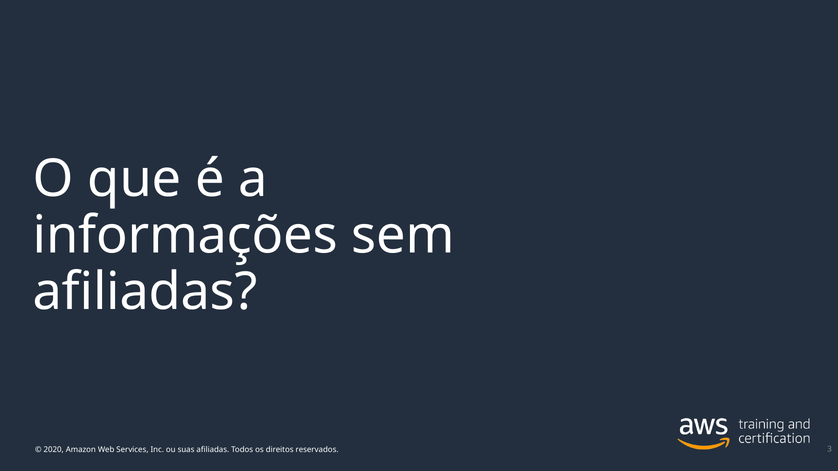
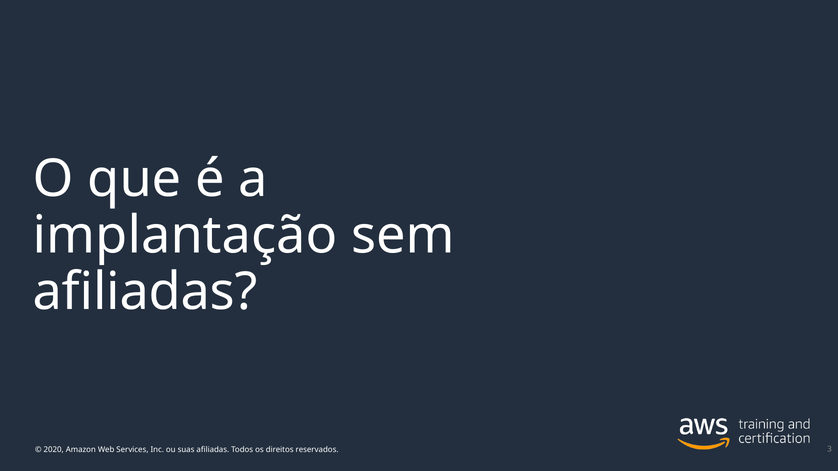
informações: informações -> implantação
